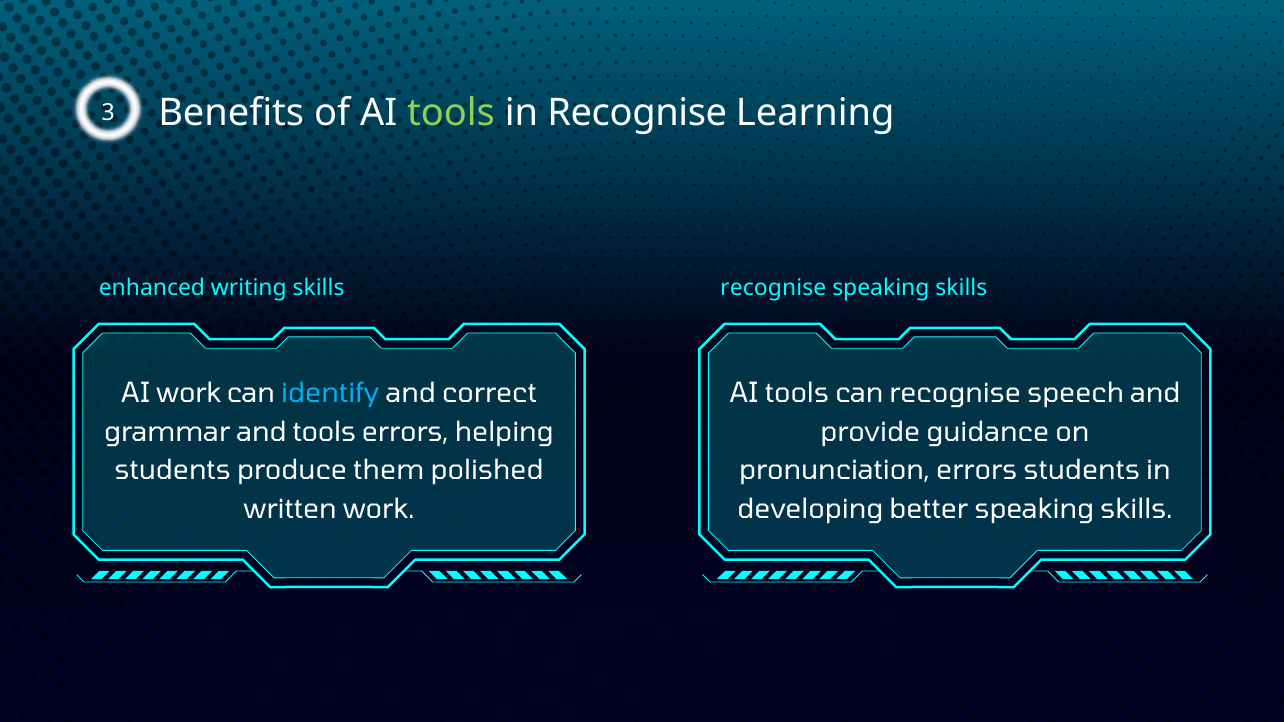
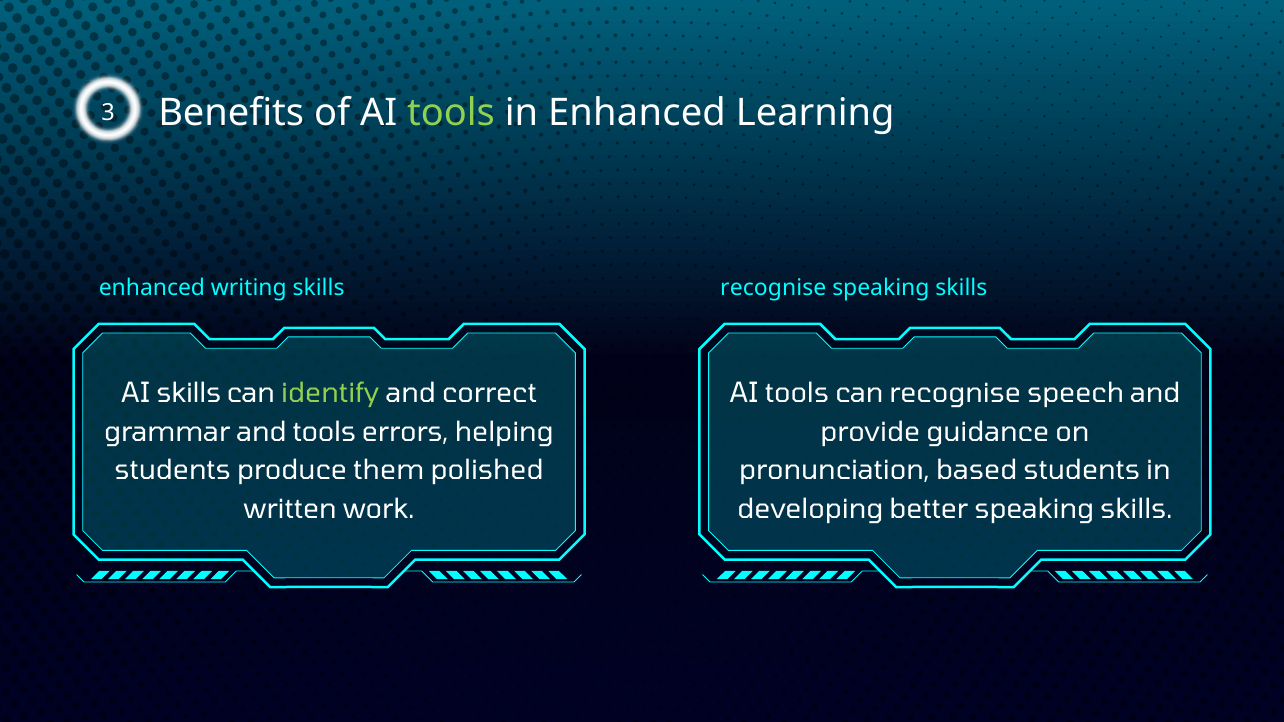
in Recognise: Recognise -> Enhanced
AI work: work -> skills
identify colour: light blue -> light green
pronunciation errors: errors -> based
